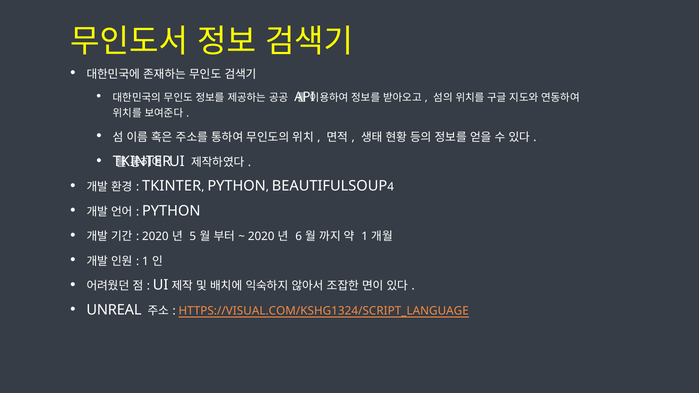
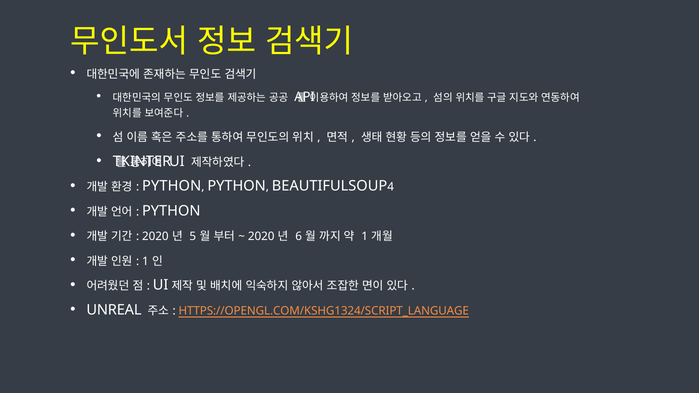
TKINTER at (172, 186): TKINTER -> PYTHON
HTTPS://VISUAL.COM/KSHG1324/SCRIPT_LANGUAGE: HTTPS://VISUAL.COM/KSHG1324/SCRIPT_LANGUAGE -> HTTPS://OPENGL.COM/KSHG1324/SCRIPT_LANGUAGE
